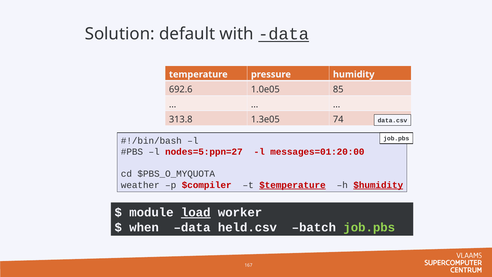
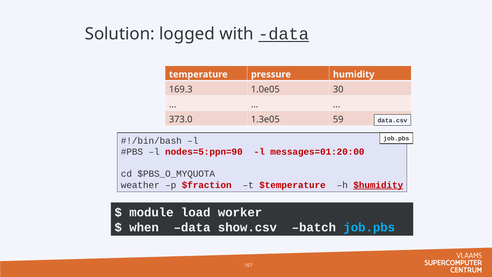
default: default -> logged
692.6: 692.6 -> 169.3
85: 85 -> 30
313.8: 313.8 -> 373.0
74: 74 -> 59
nodes=5:ppn=27: nodes=5:ppn=27 -> nodes=5:ppn=90
$compiler: $compiler -> $fraction
$temperature underline: present -> none
load underline: present -> none
held.csv: held.csv -> show.csv
job.pbs at (369, 227) colour: light green -> light blue
